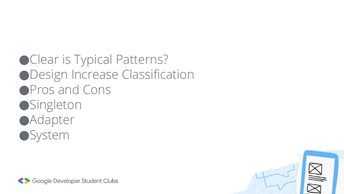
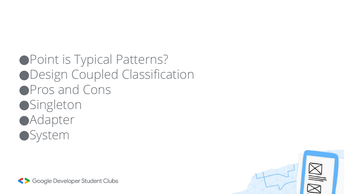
Clear: Clear -> Point
Increase: Increase -> Coupled
